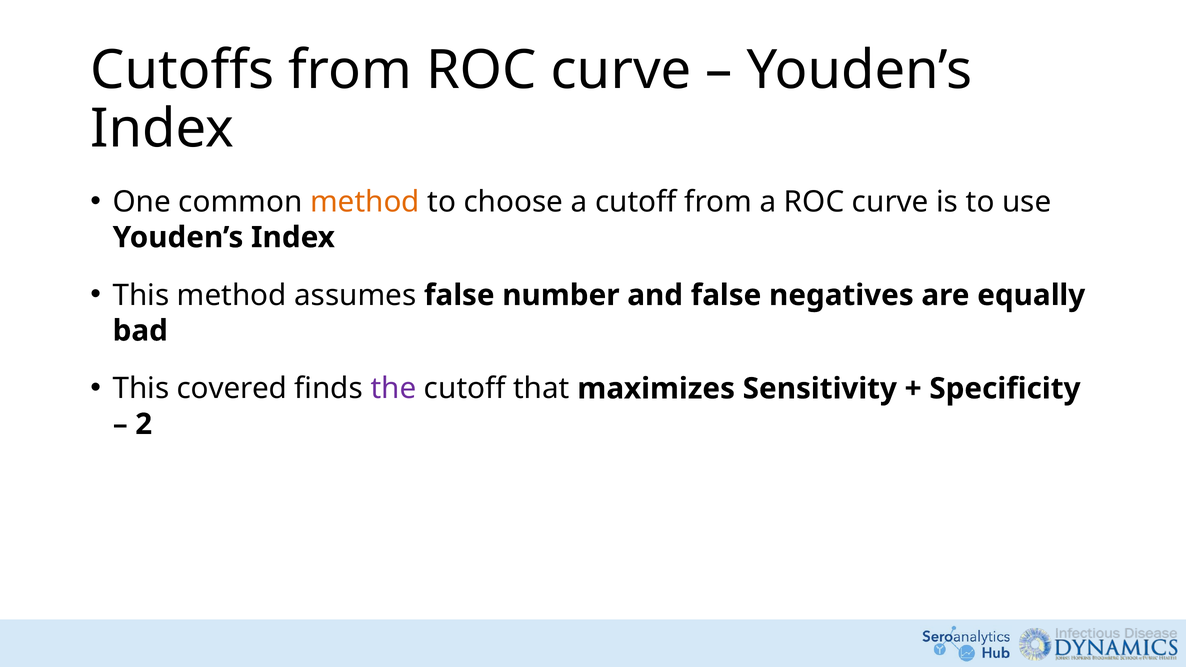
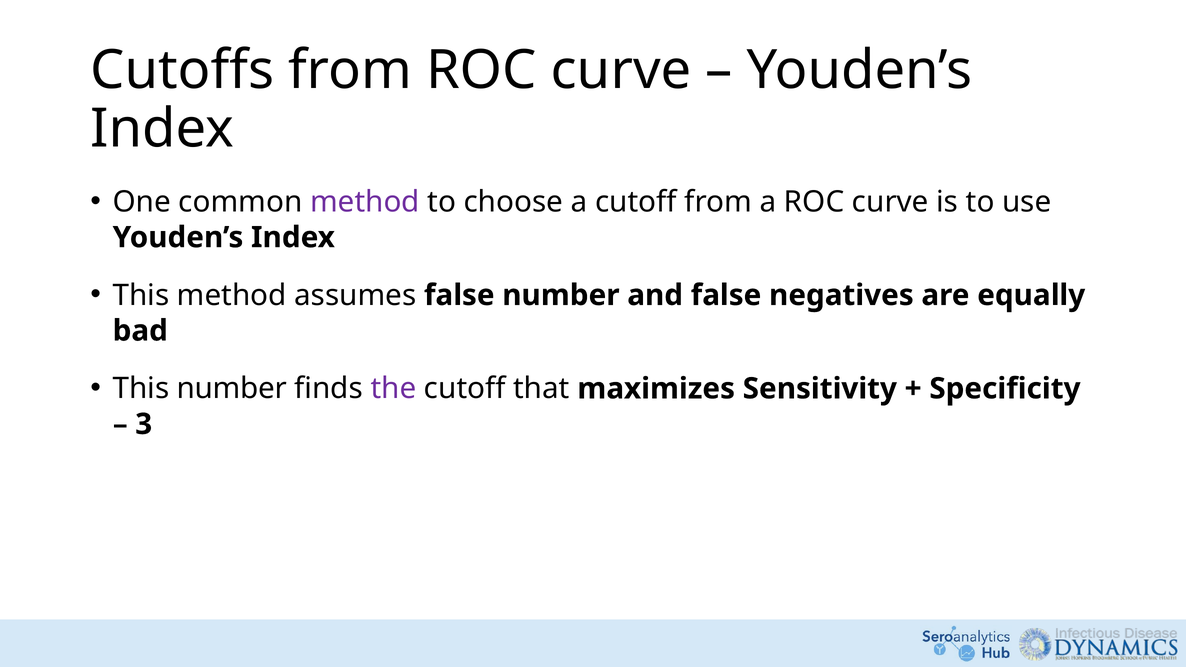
method at (365, 202) colour: orange -> purple
This covered: covered -> number
2: 2 -> 3
